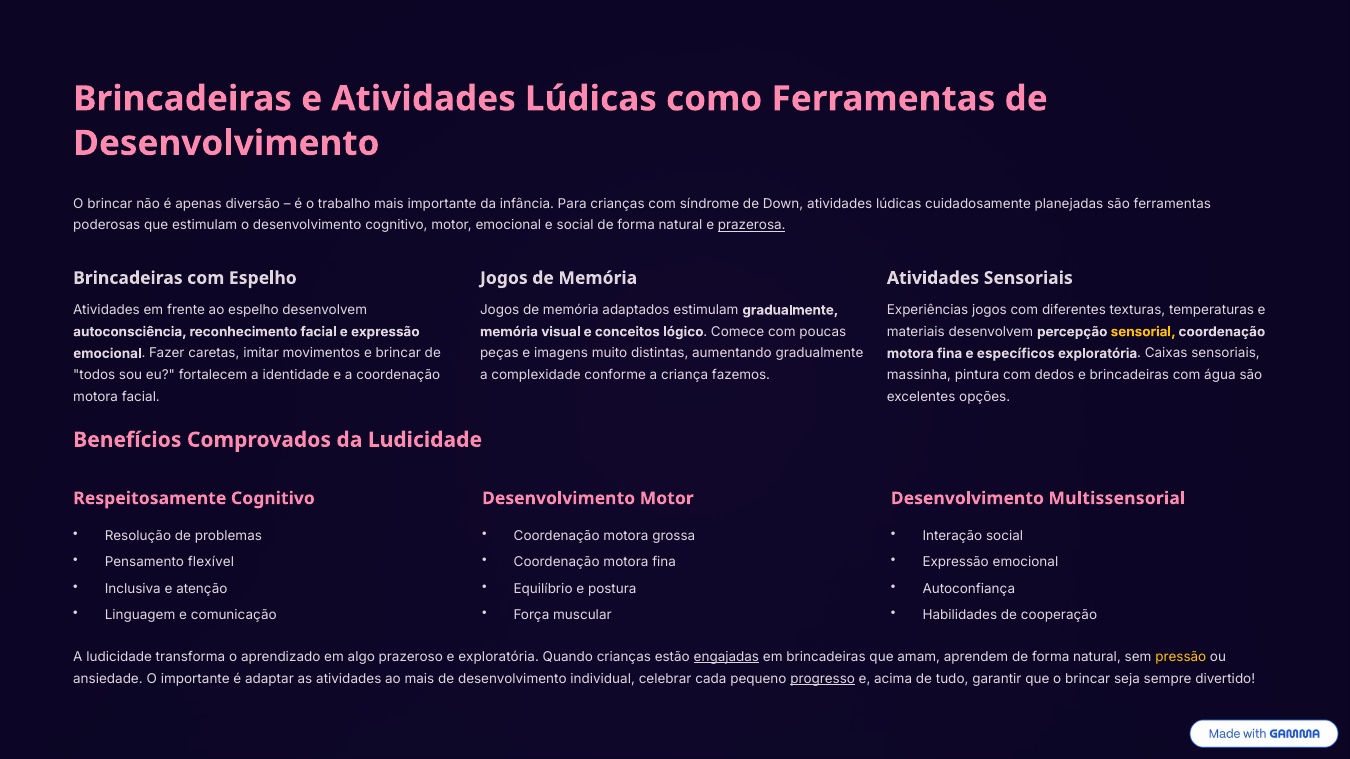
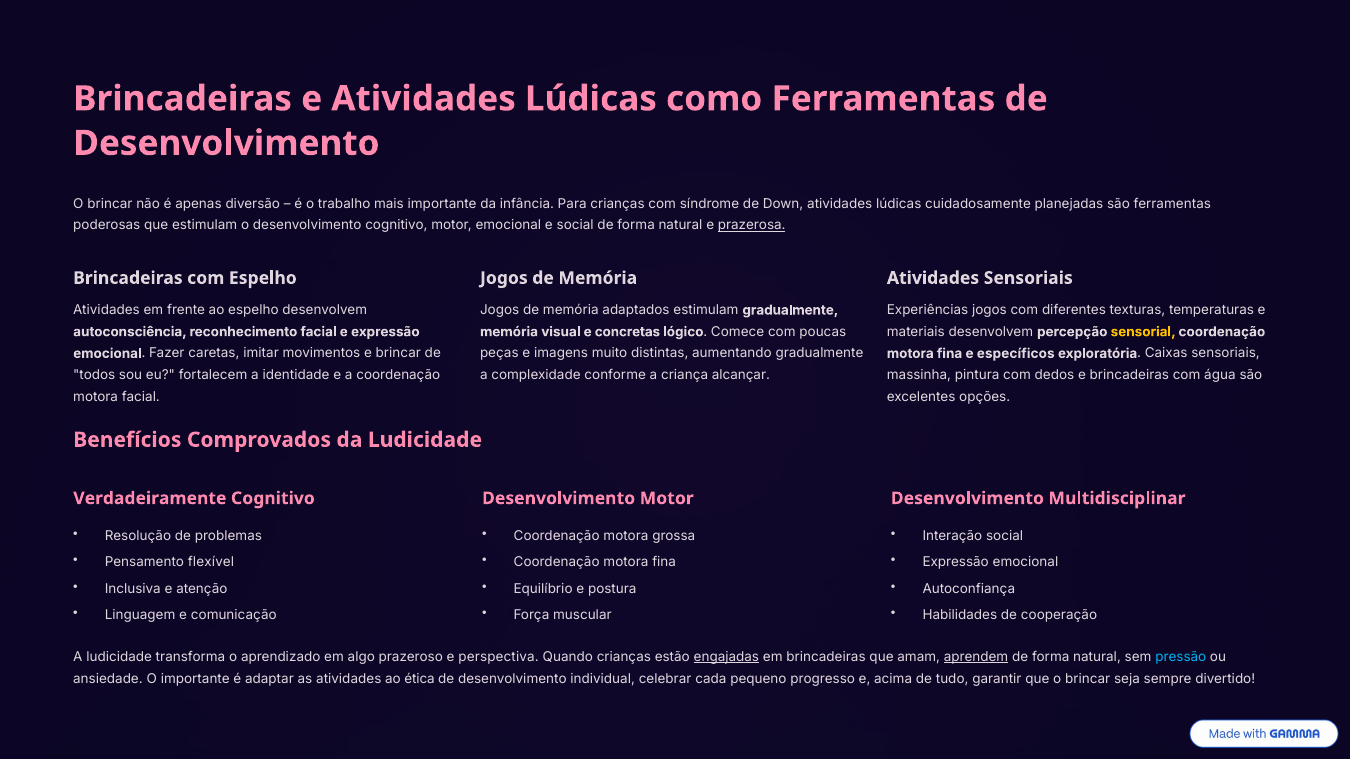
conceitos: conceitos -> concretas
fazemos: fazemos -> alcançar
Respeitosamente: Respeitosamente -> Verdadeiramente
Multissensorial: Multissensorial -> Multidisciplinar
e exploratória: exploratória -> perspectiva
aprendem underline: none -> present
pressão colour: yellow -> light blue
ao mais: mais -> ética
progresso underline: present -> none
